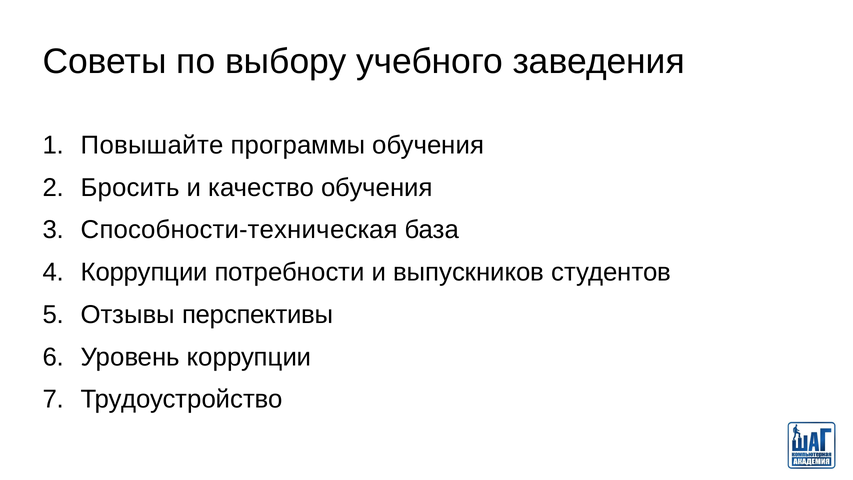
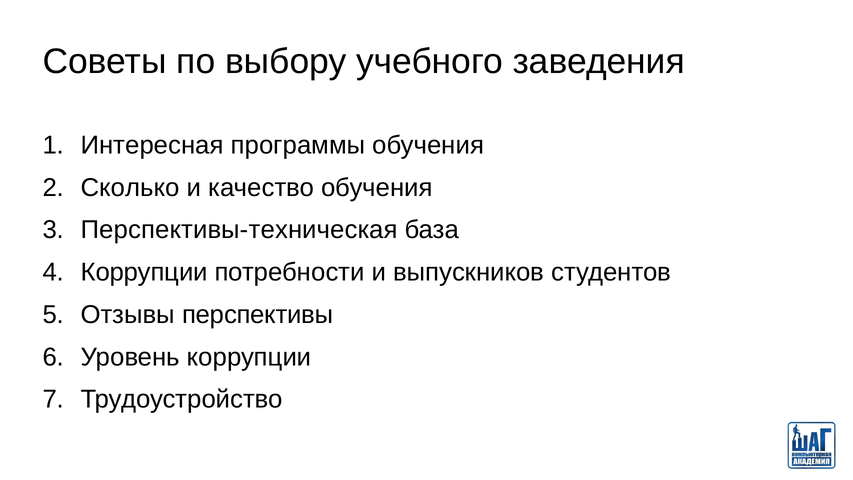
Повышайте: Повышайте -> Интересная
Бросить: Бросить -> Сколько
Способности-техническая: Способности-техническая -> Перспективы-техническая
